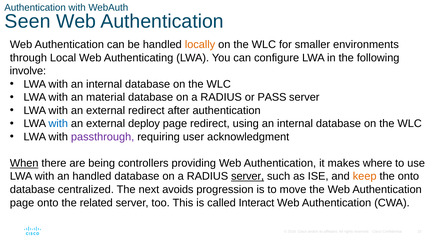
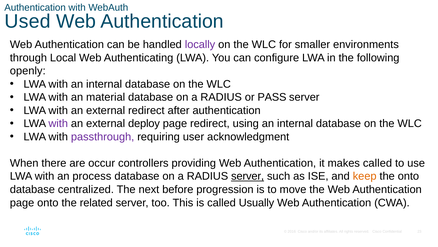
Seen: Seen -> Used
locally colour: orange -> purple
involve: involve -> openly
with at (58, 123) colour: blue -> purple
When underline: present -> none
being: being -> occur
makes where: where -> called
an handled: handled -> process
avoids: avoids -> before
Interact: Interact -> Usually
